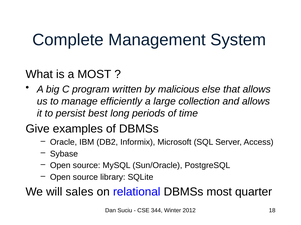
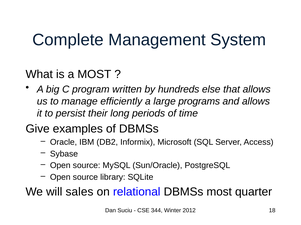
malicious: malicious -> hundreds
collection: collection -> programs
best: best -> their
